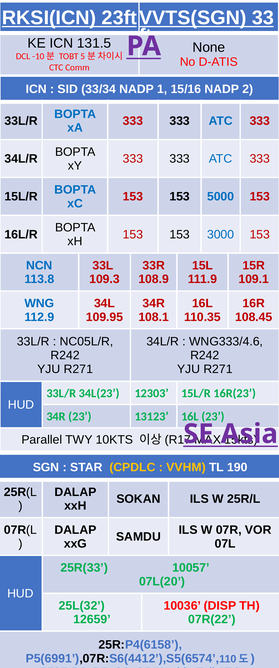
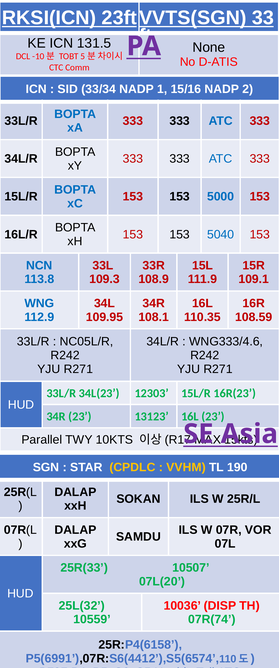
3000: 3000 -> 5040
108.45: 108.45 -> 108.59
10057: 10057 -> 10507
12659: 12659 -> 10559
07R(22: 07R(22 -> 07R(74
